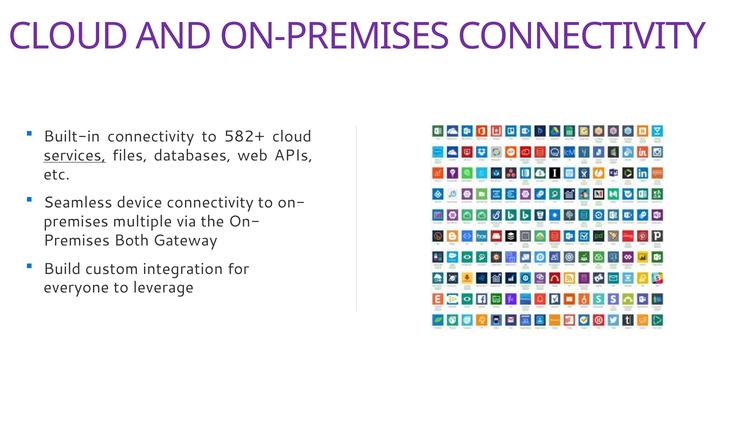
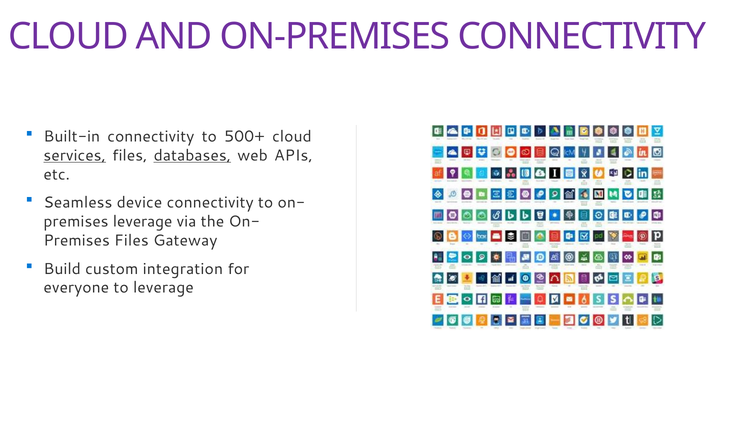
582+: 582+ -> 500+
databases underline: none -> present
premises multiple: multiple -> leverage
Premises Both: Both -> Files
